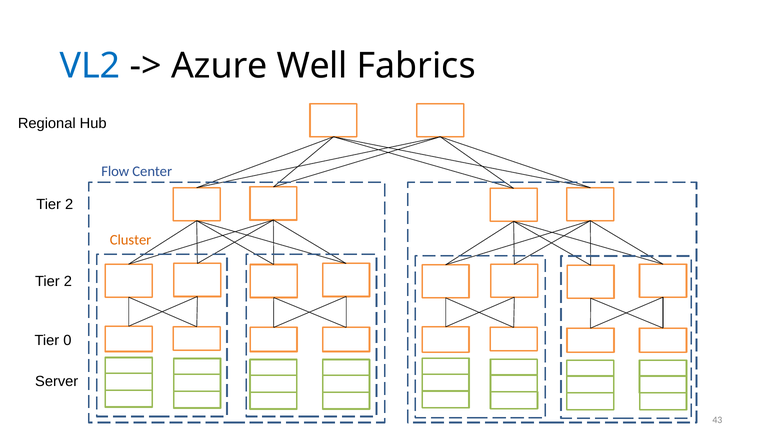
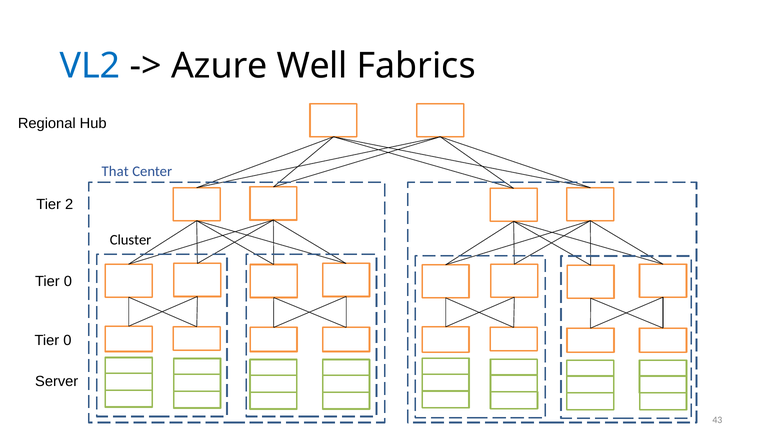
Flow: Flow -> That
Cluster colour: orange -> black
2 at (68, 281): 2 -> 0
